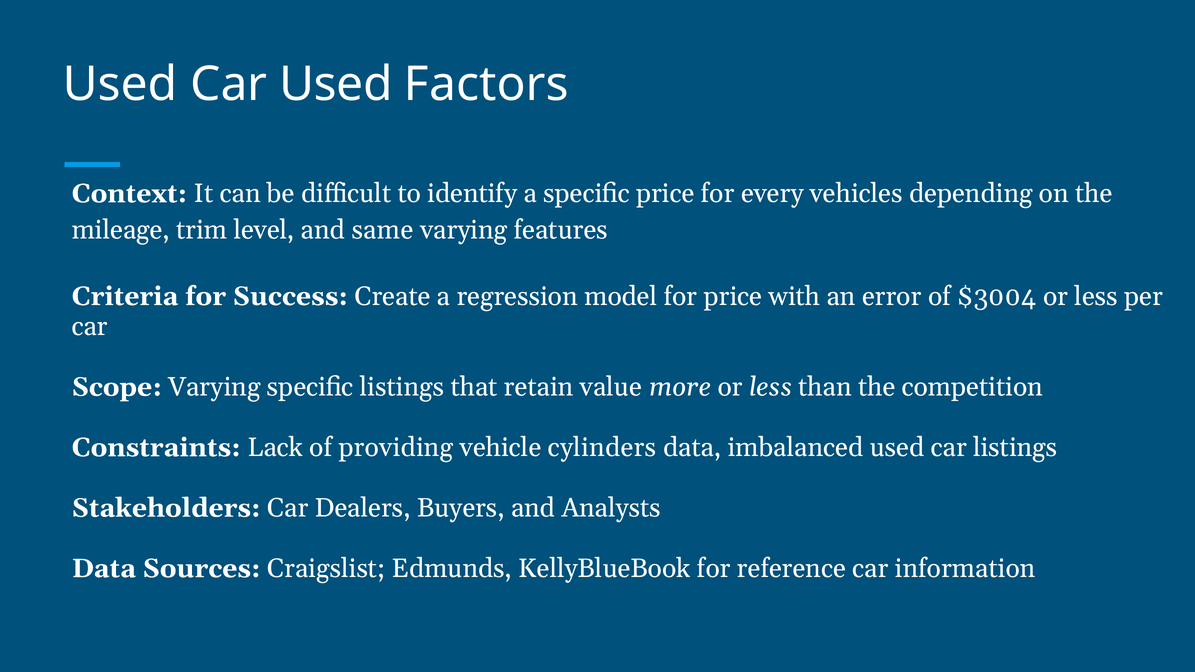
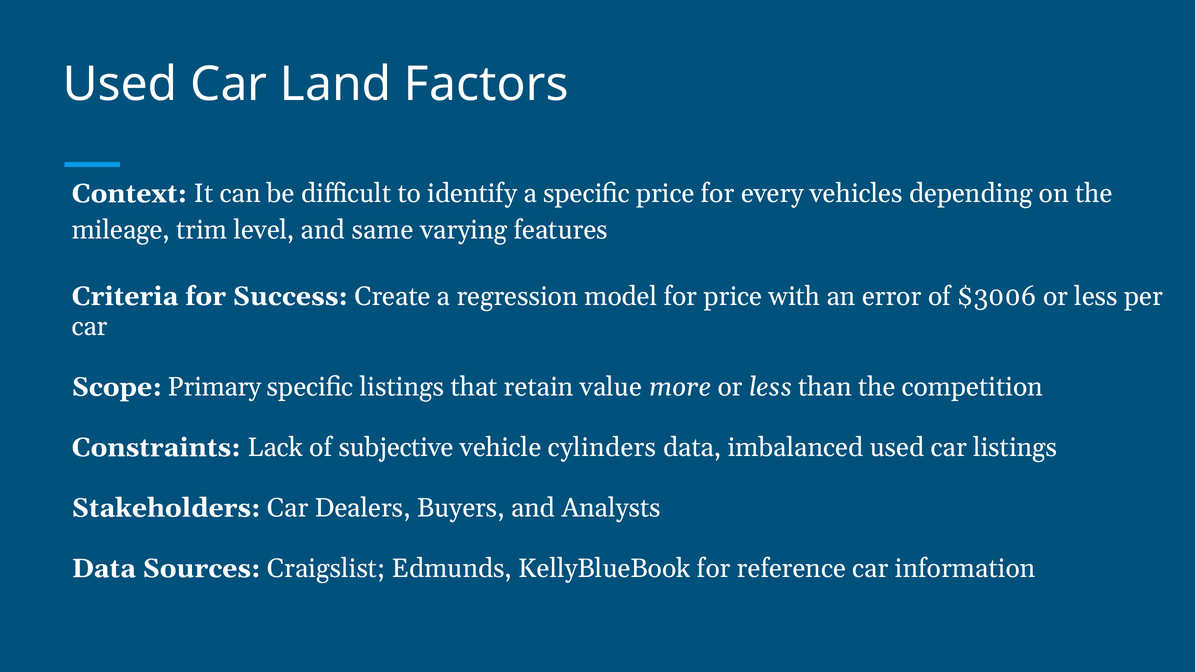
Car Used: Used -> Land
$3004: $3004 -> $3006
Scope Varying: Varying -> Primary
providing: providing -> subjective
